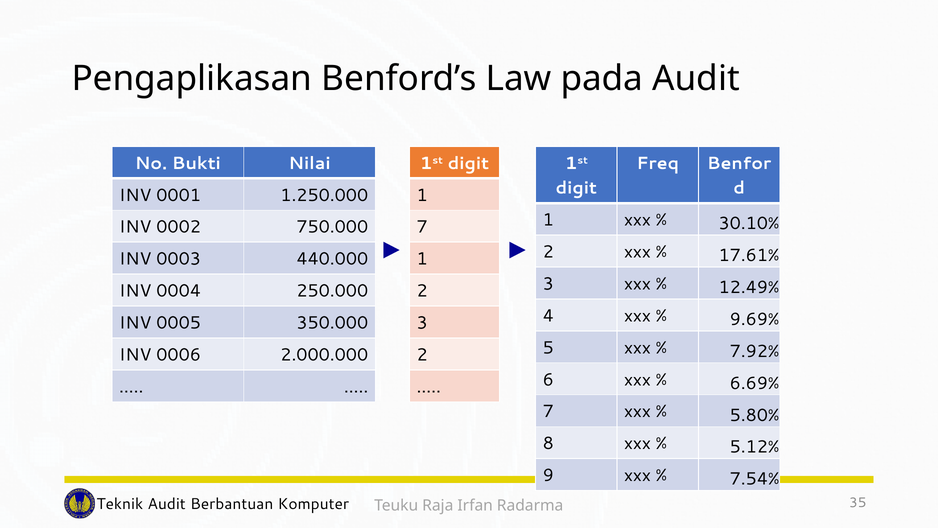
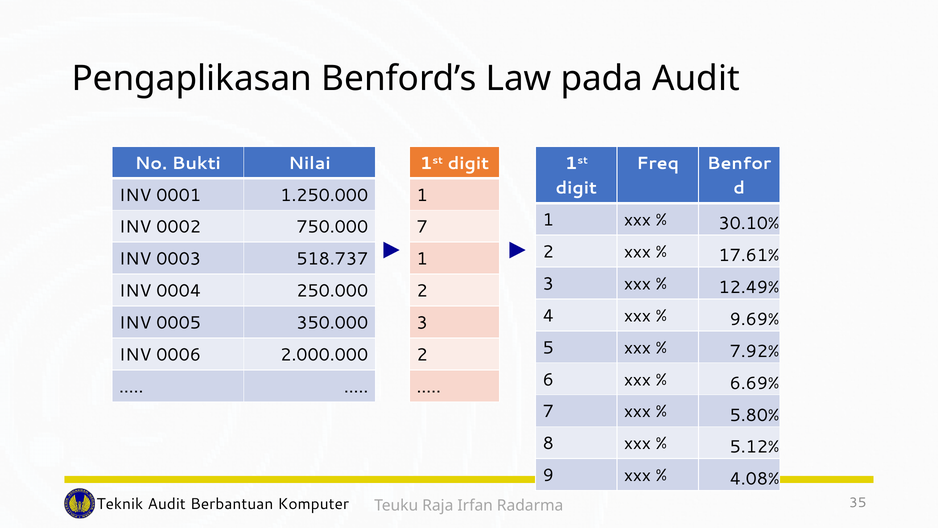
440.000: 440.000 -> 518.737
7.54%: 7.54% -> 4.08%
